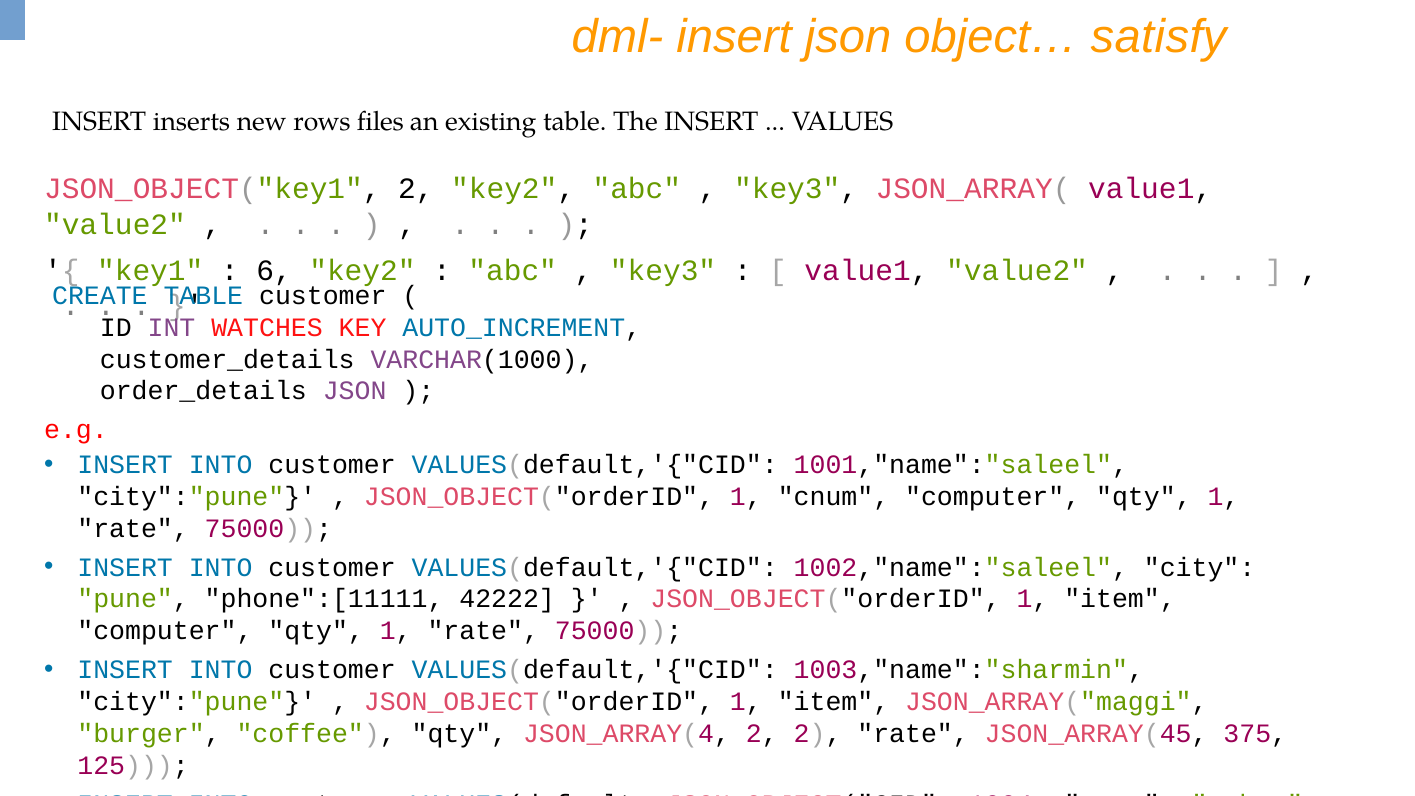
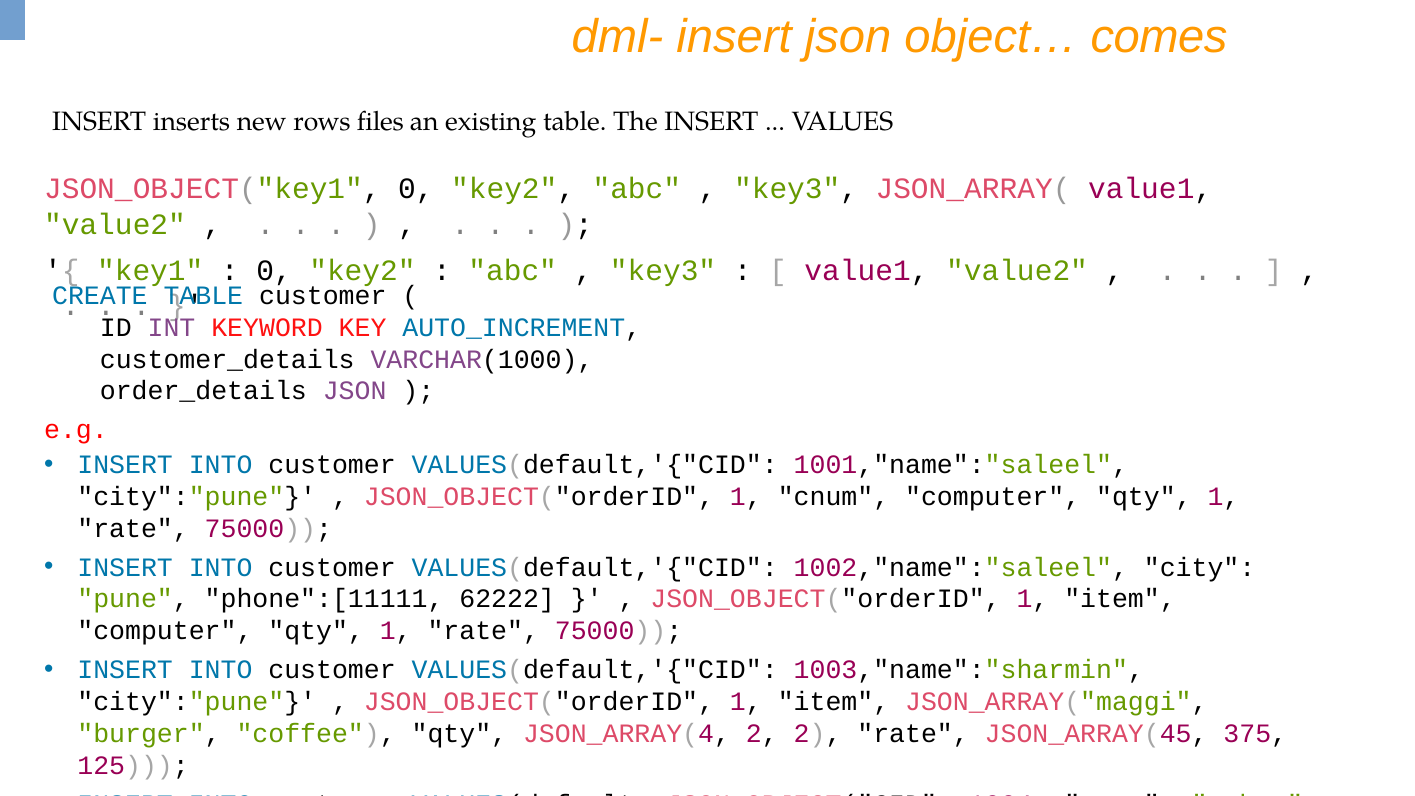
satisfy: satisfy -> comes
JSON_OBJECT("key1 2: 2 -> 0
6 at (274, 270): 6 -> 0
WATCHES: WATCHES -> KEYWORD
42222: 42222 -> 62222
